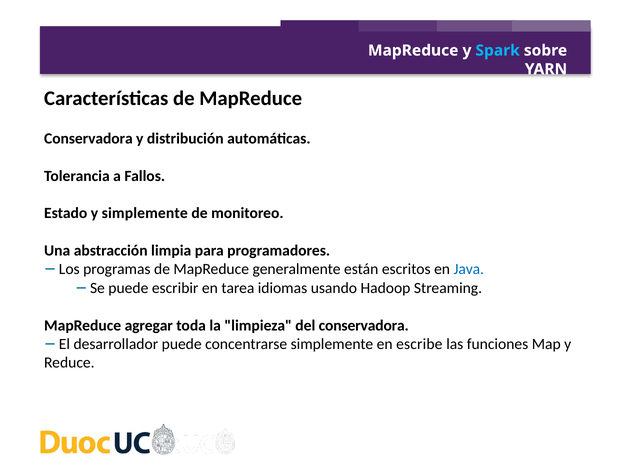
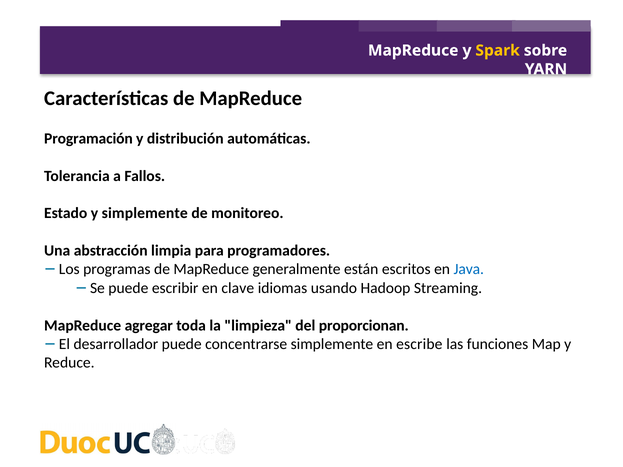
Spark colour: light blue -> yellow
Conservadora at (88, 139): Conservadora -> Programación
tarea: tarea -> clave
del conservadora: conservadora -> proporcionan
